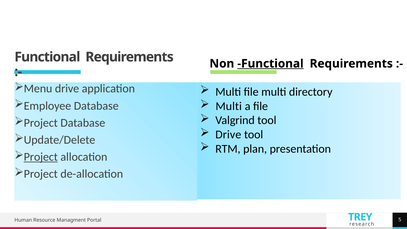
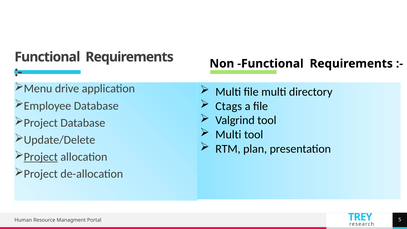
Functional at (270, 64) underline: present -> none
Multi at (229, 106): Multi -> Ctags
Drive at (228, 135): Drive -> Multi
